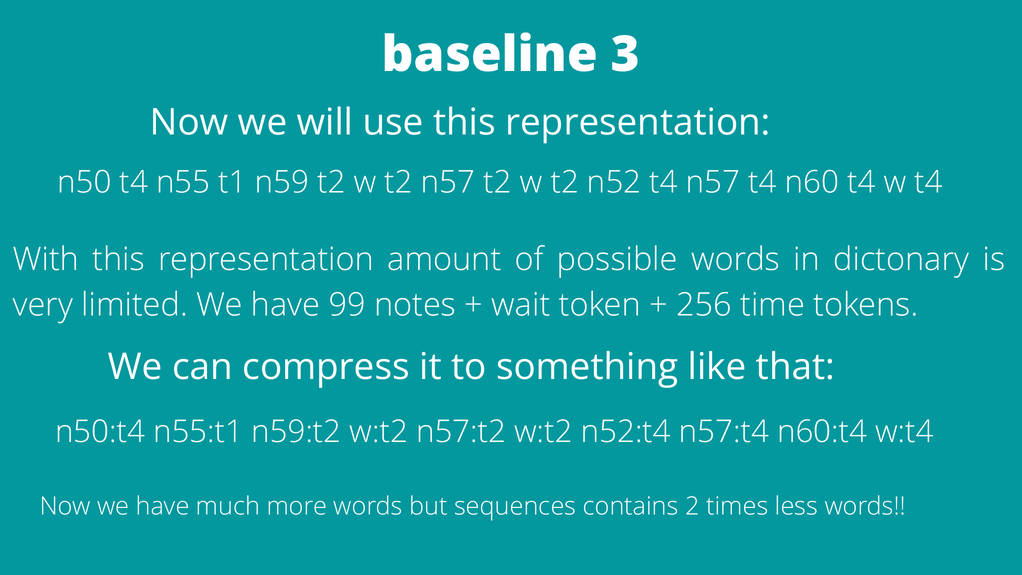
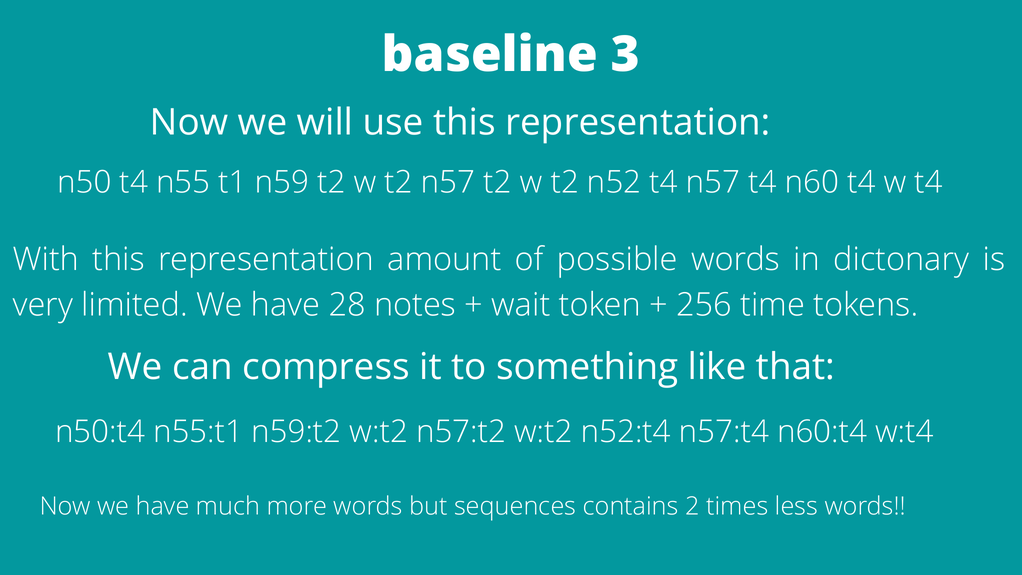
99: 99 -> 28
